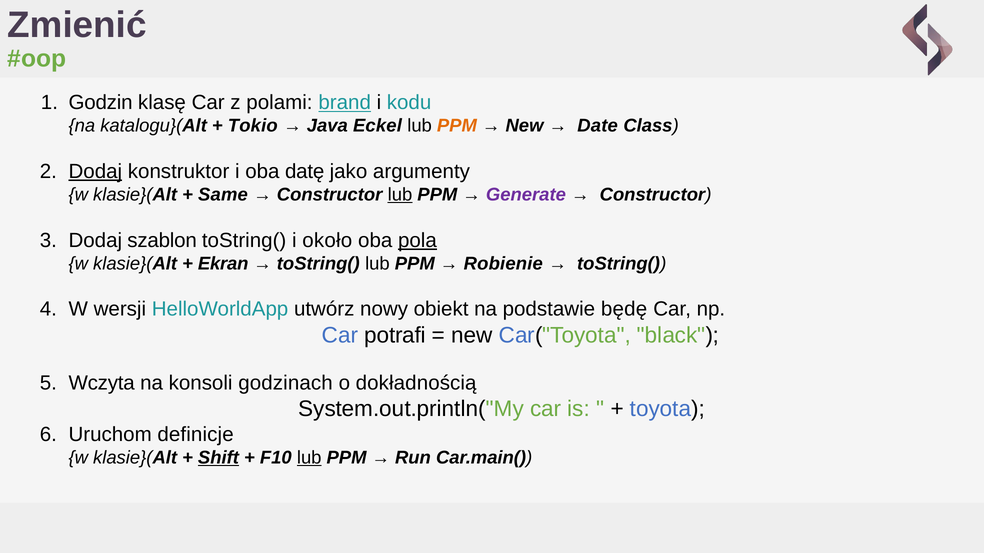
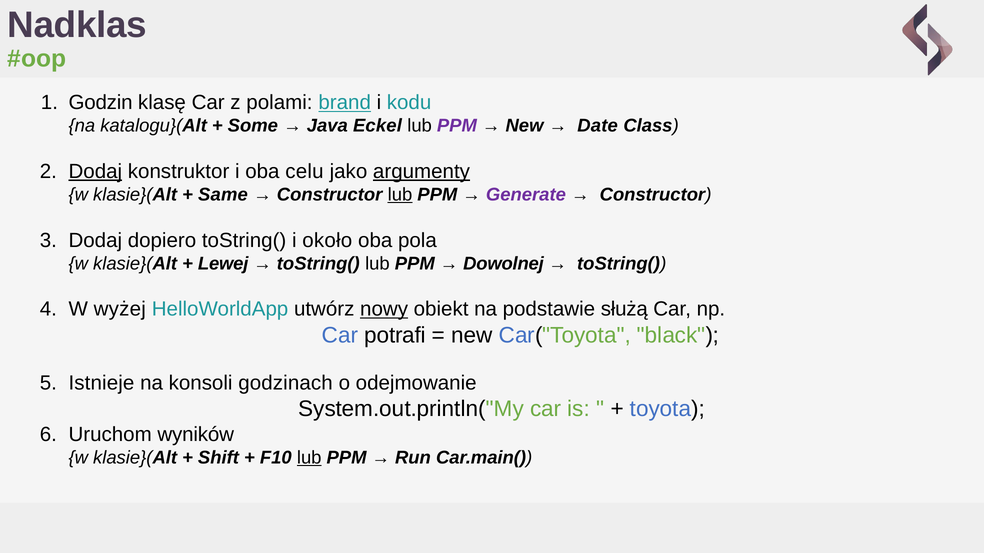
Zmienić: Zmienić -> Nadklas
Tokio: Tokio -> Some
PPM at (457, 126) colour: orange -> purple
datę: datę -> celu
argumenty underline: none -> present
szablon: szablon -> dopiero
pola underline: present -> none
Ekran: Ekran -> Lewej
Robienie: Robienie -> Dowolnej
wersji: wersji -> wyżej
nowy underline: none -> present
będę: będę -> służą
Wczyta: Wczyta -> Istnieje
dokładnością: dokładnością -> odejmowanie
definicje: definicje -> wyników
Shift underline: present -> none
